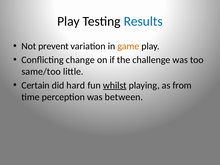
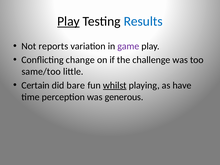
Play at (68, 21) underline: none -> present
prevent: prevent -> reports
game colour: orange -> purple
hard: hard -> bare
from: from -> have
between: between -> generous
